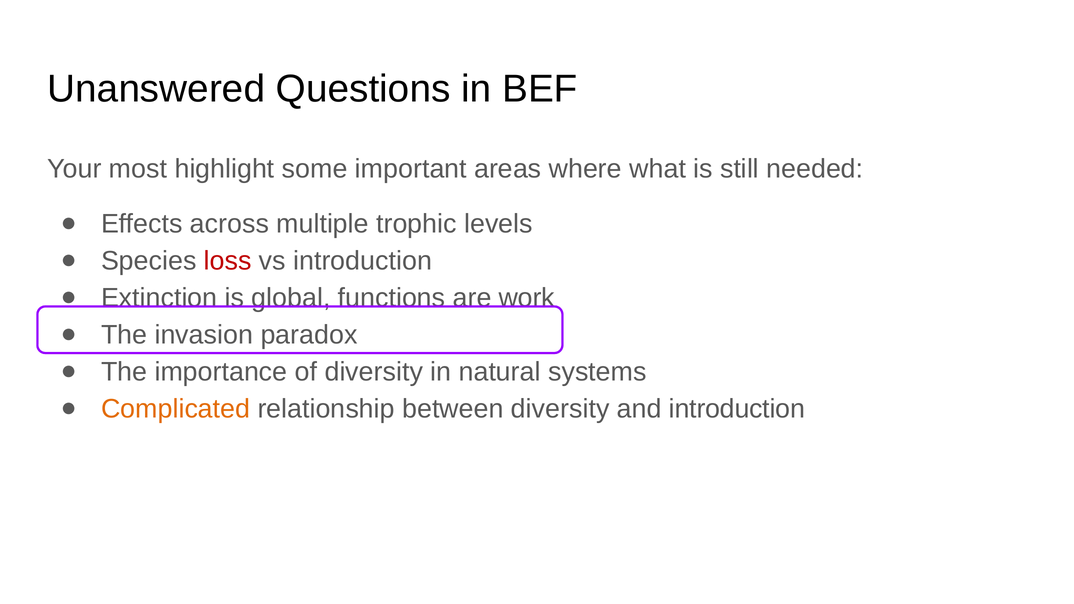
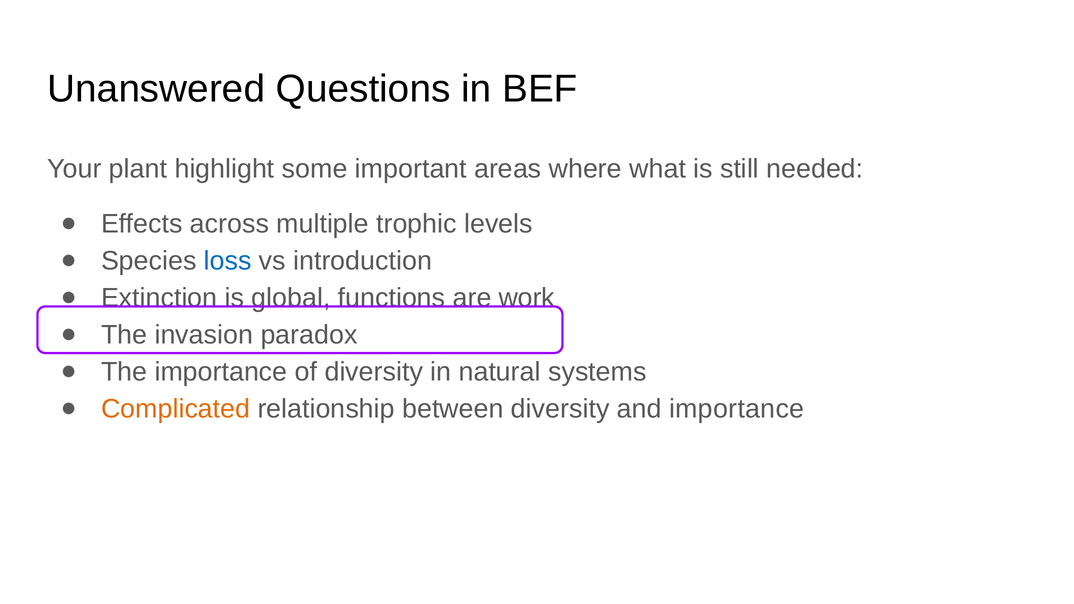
most: most -> plant
loss colour: red -> blue
and introduction: introduction -> importance
